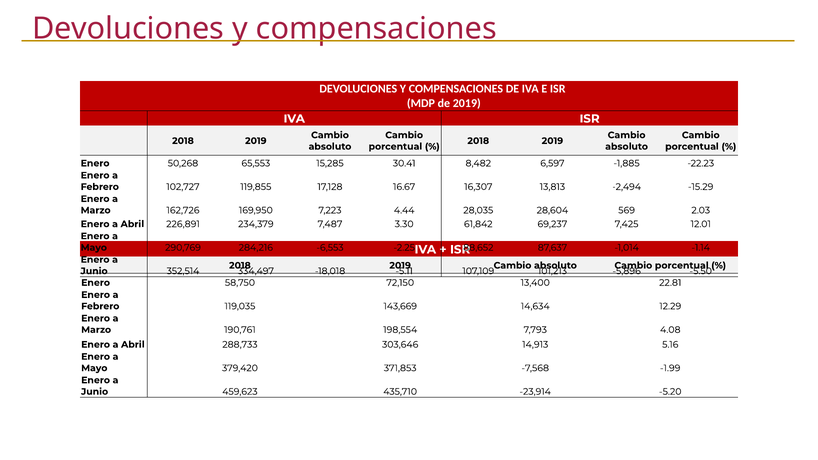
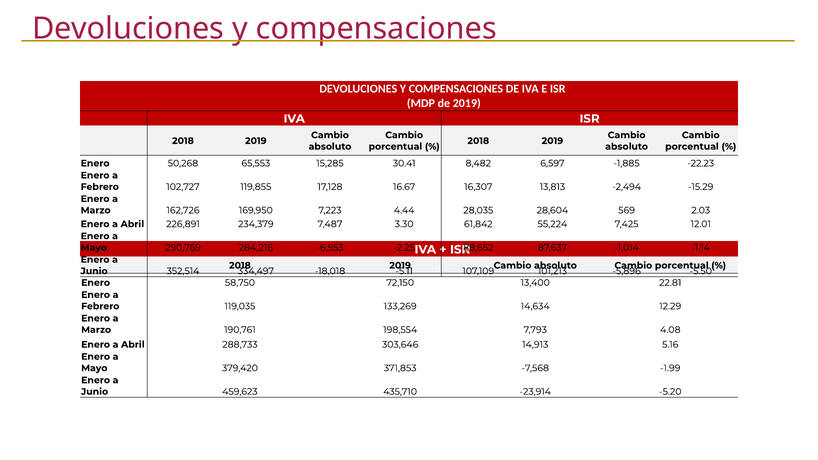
69,237: 69,237 -> 55,224
143,669: 143,669 -> 133,269
